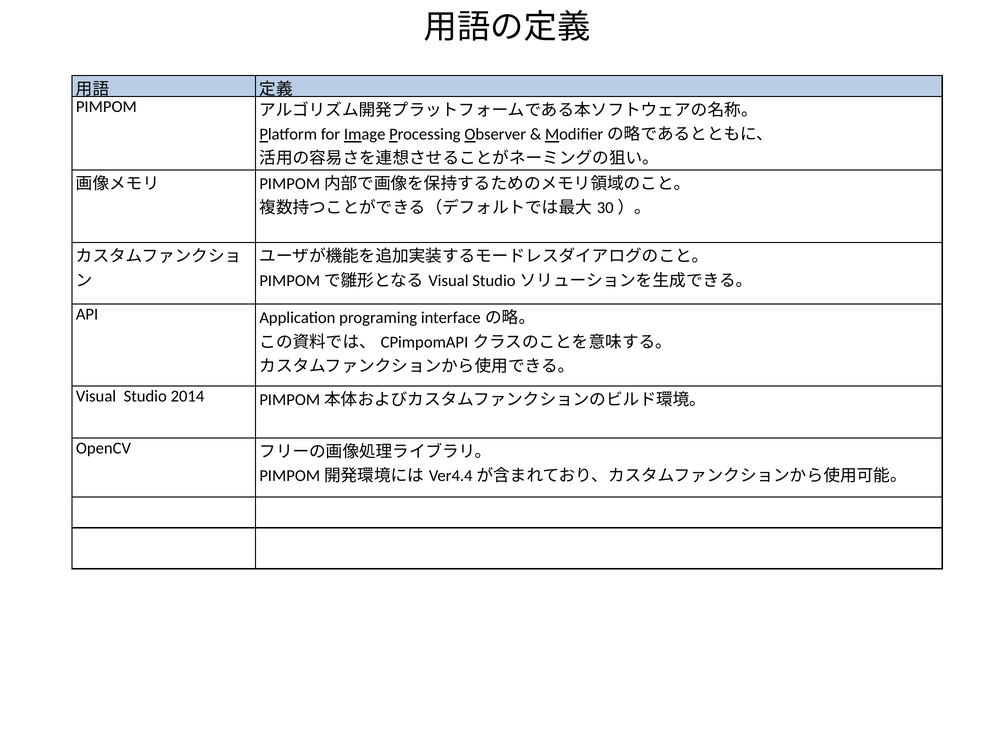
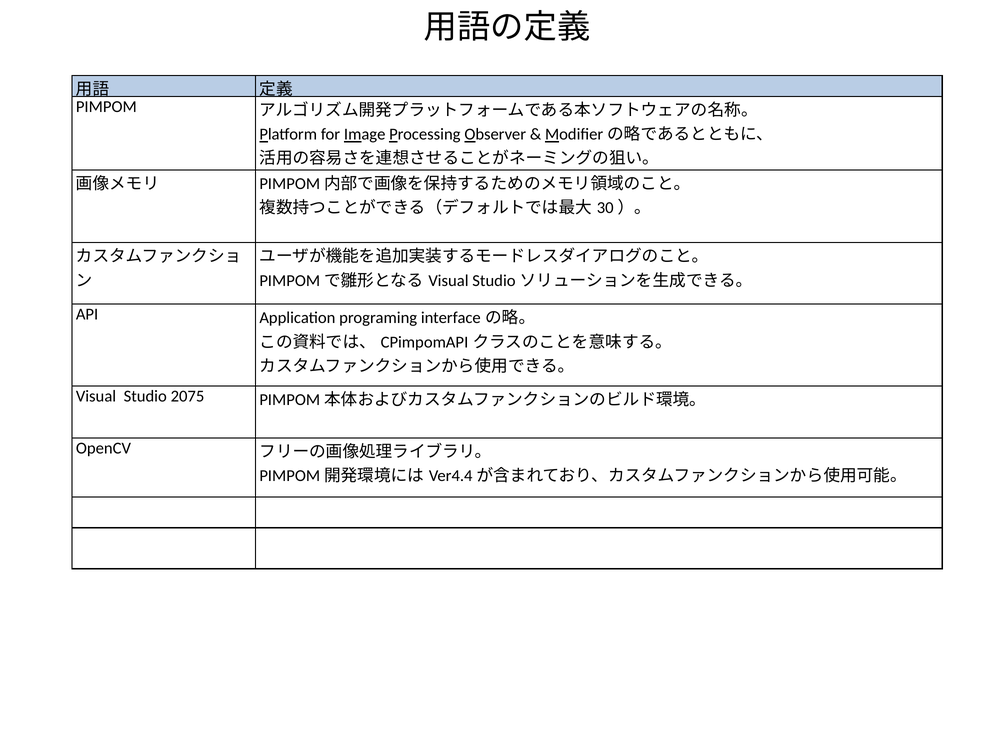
2014: 2014 -> 2075
